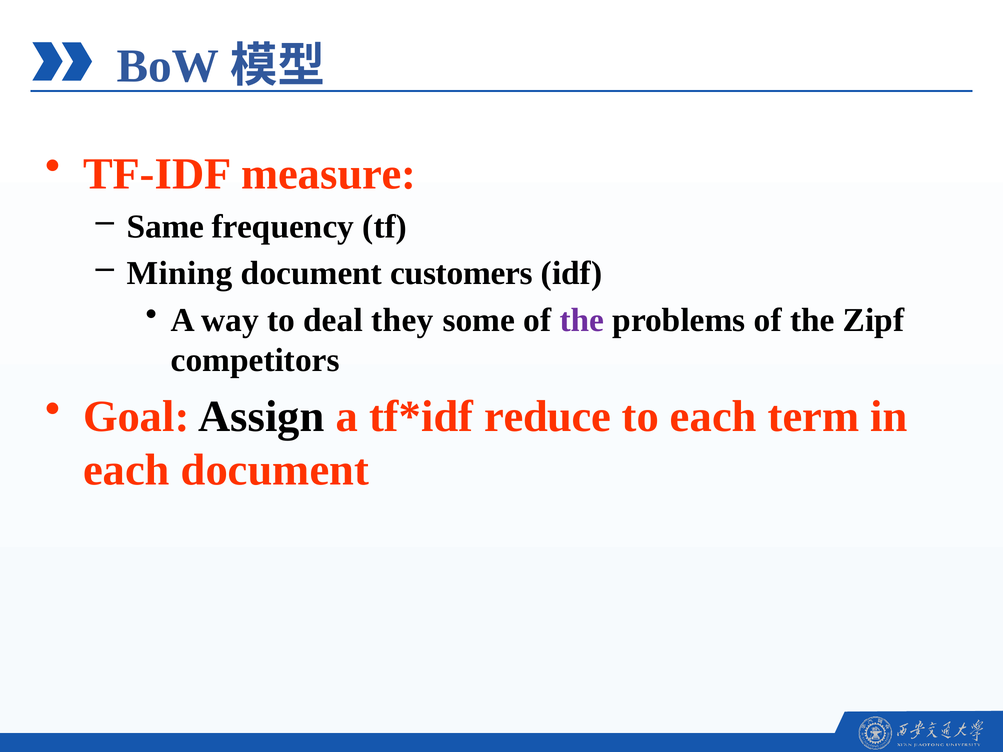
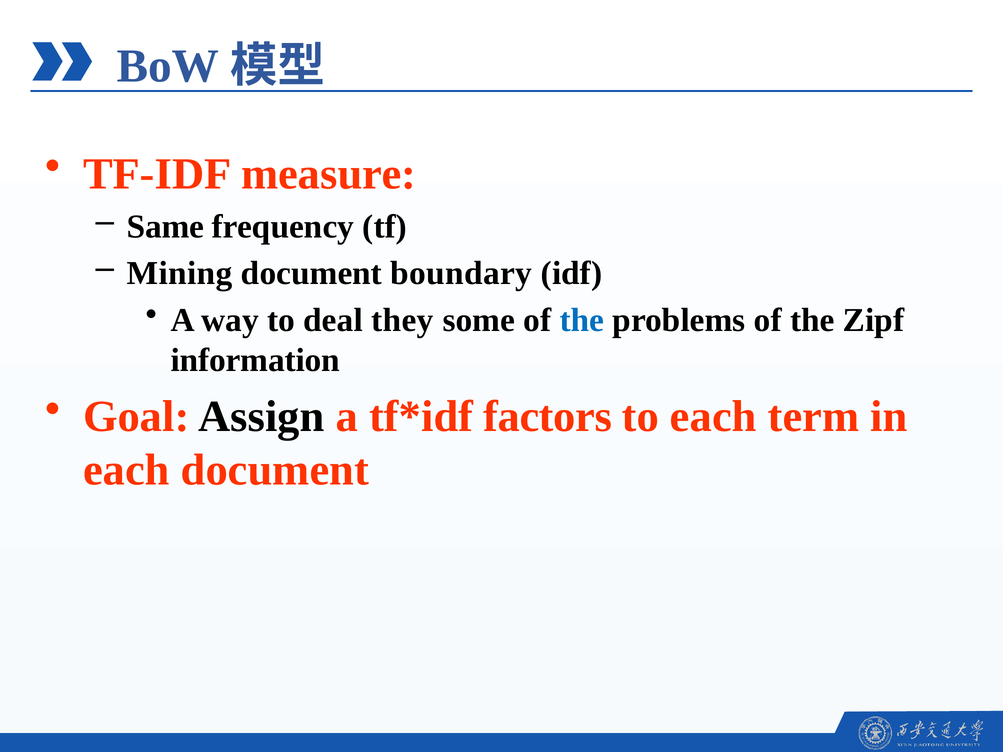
customers: customers -> boundary
the at (582, 320) colour: purple -> blue
competitors: competitors -> information
reduce: reduce -> factors
